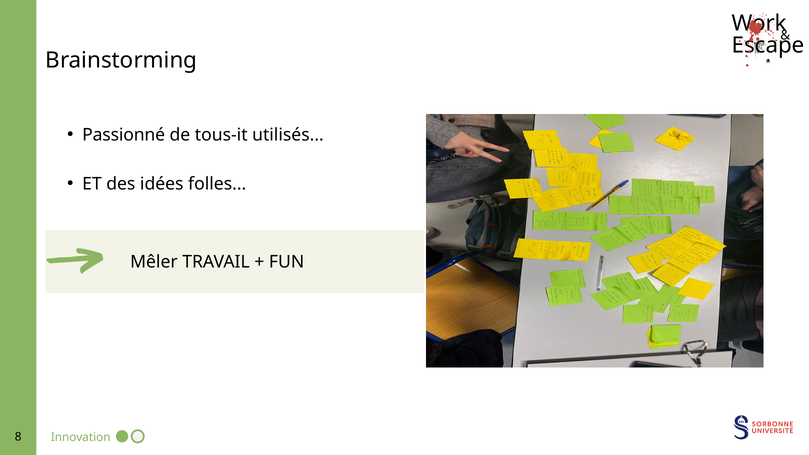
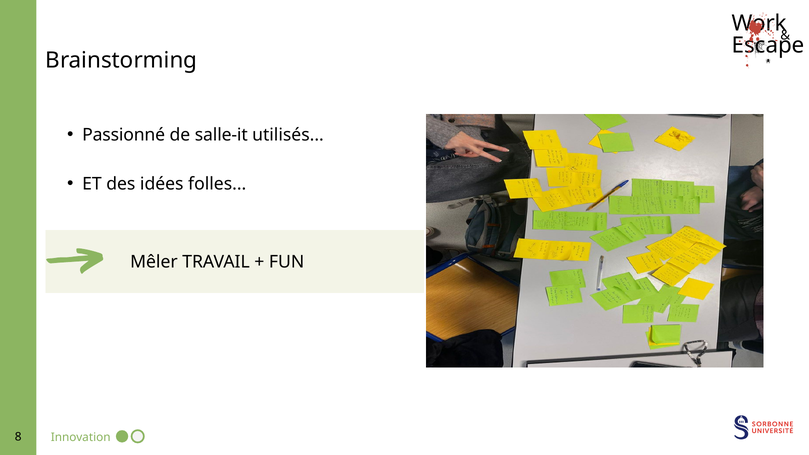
tous-it: tous-it -> salle-it
